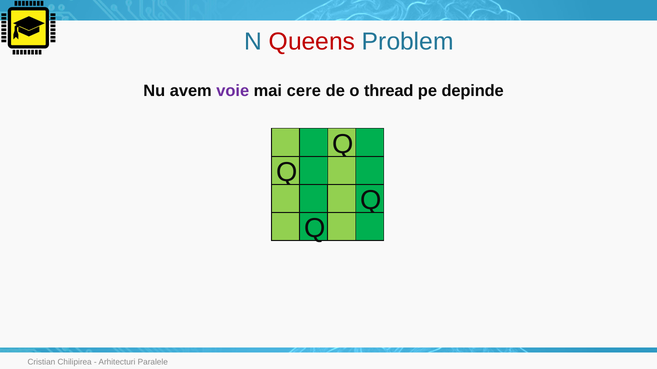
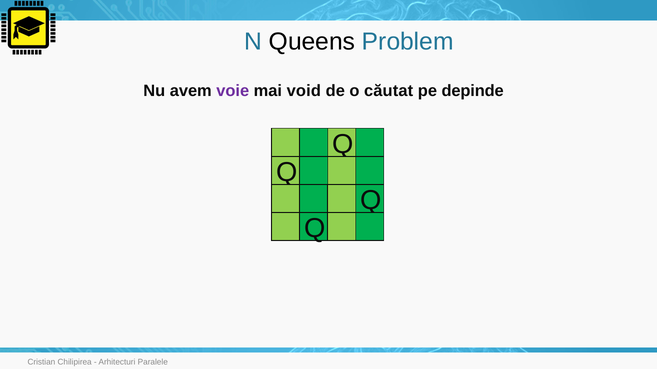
Queens colour: red -> black
cere: cere -> void
thread: thread -> căutat
